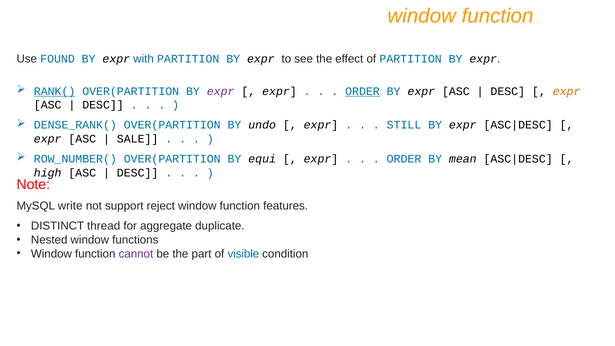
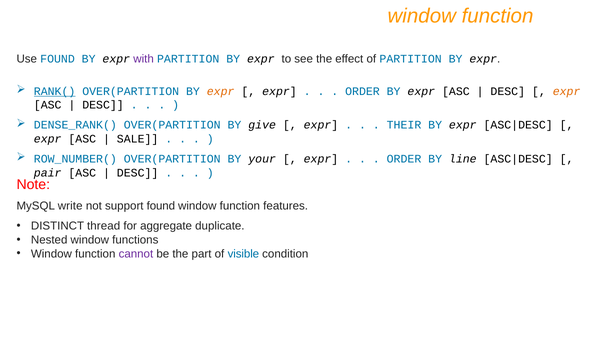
with colour: blue -> purple
expr at (221, 91) colour: purple -> orange
ORDER at (362, 91) underline: present -> none
undo: undo -> give
STILL: STILL -> THEIR
equi: equi -> your
mean: mean -> line
high: high -> pair
support reject: reject -> found
